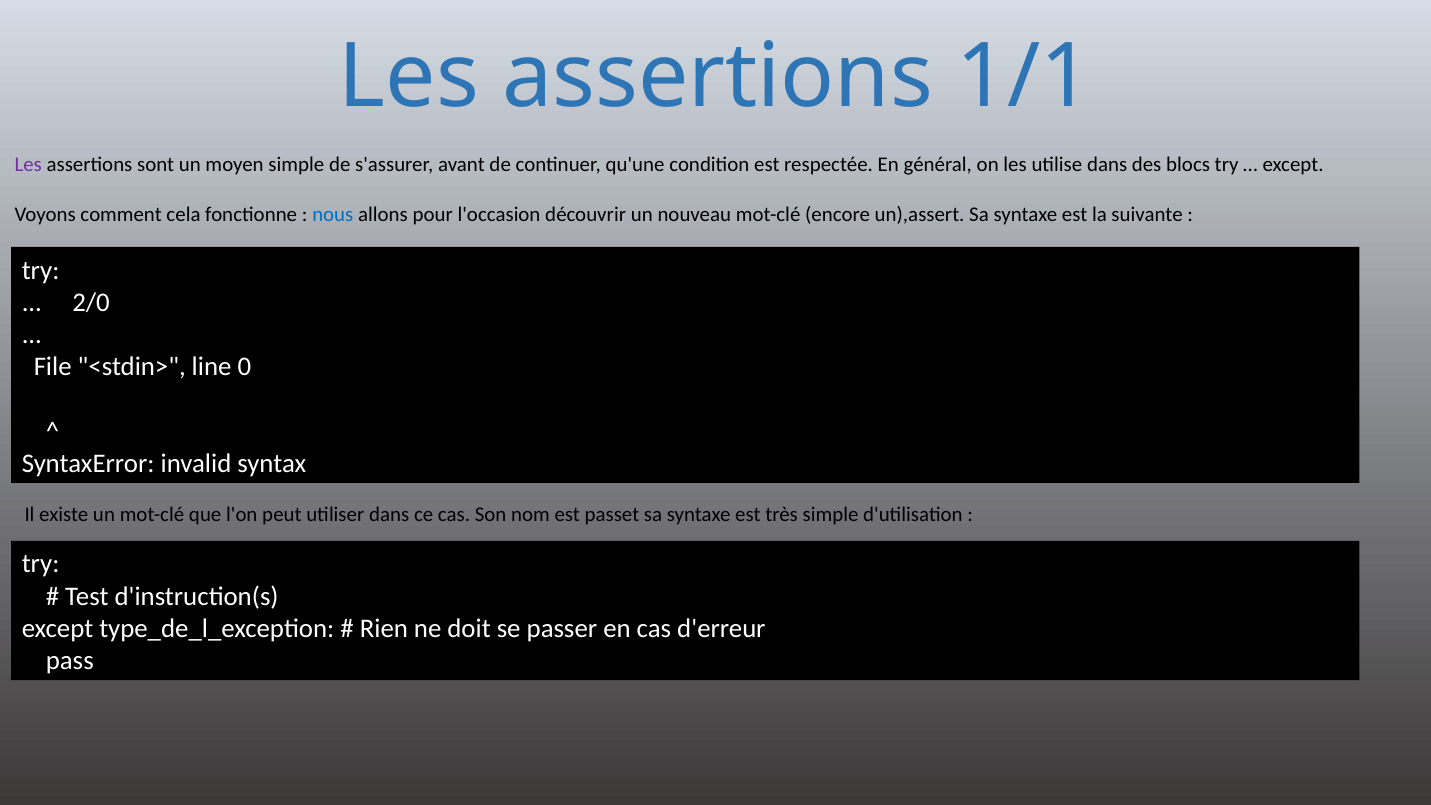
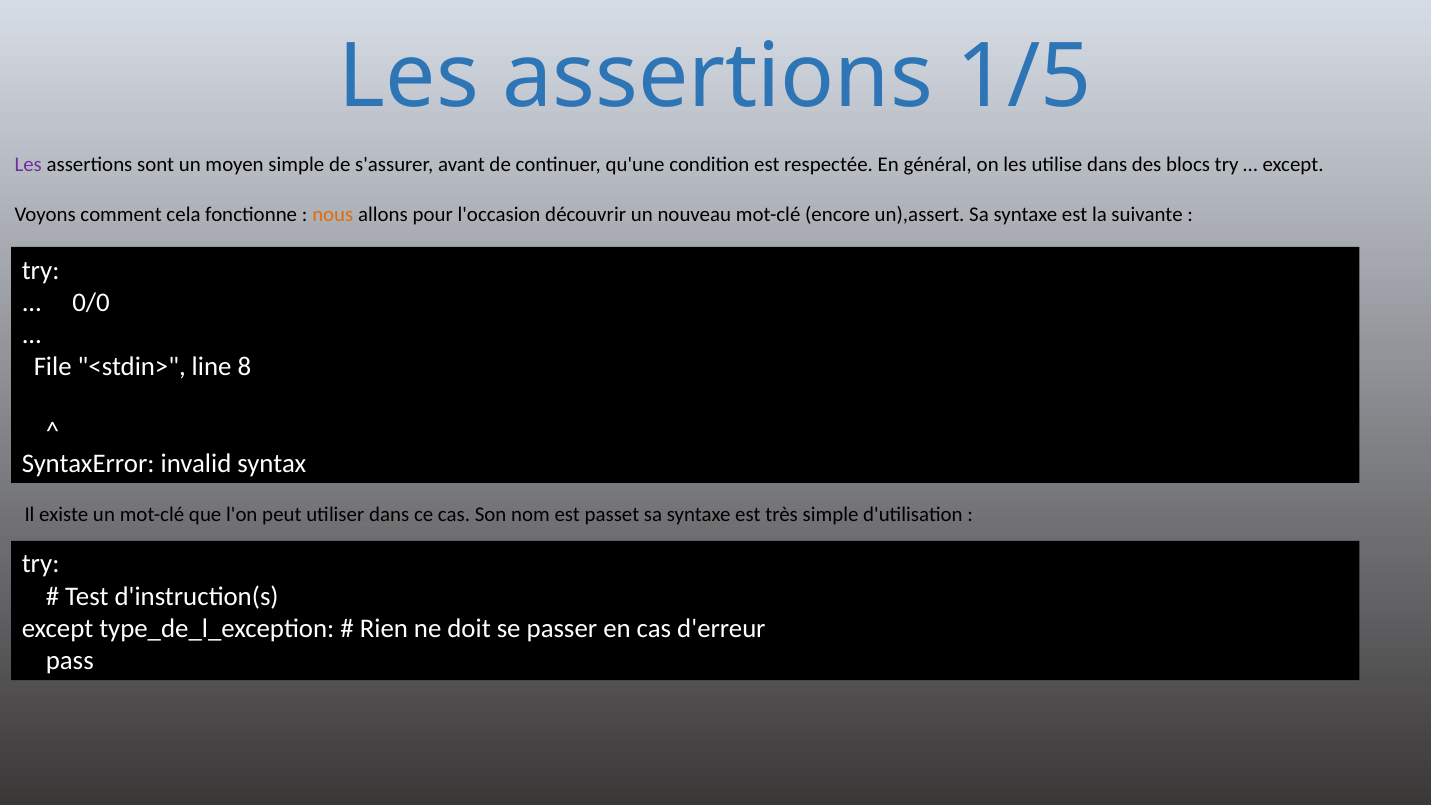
1/1: 1/1 -> 1/5
nous colour: blue -> orange
2/0: 2/0 -> 0/0
0: 0 -> 8
